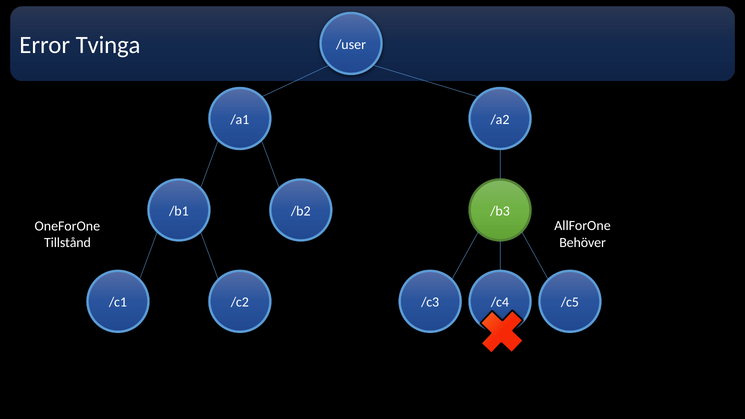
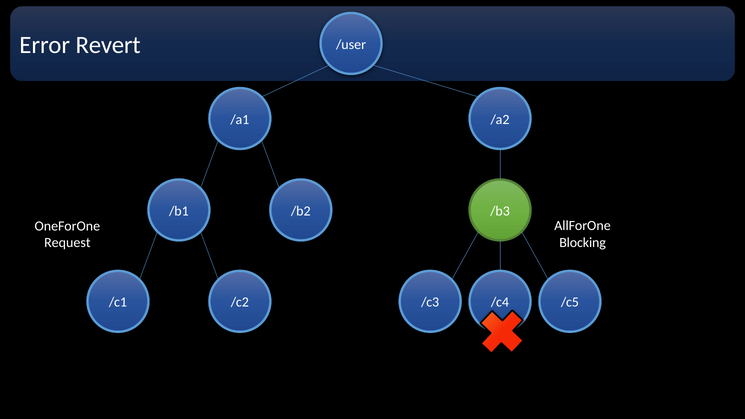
Tvinga: Tvinga -> Revert
Behöver: Behöver -> Blocking
Tillstånd: Tillstånd -> Request
